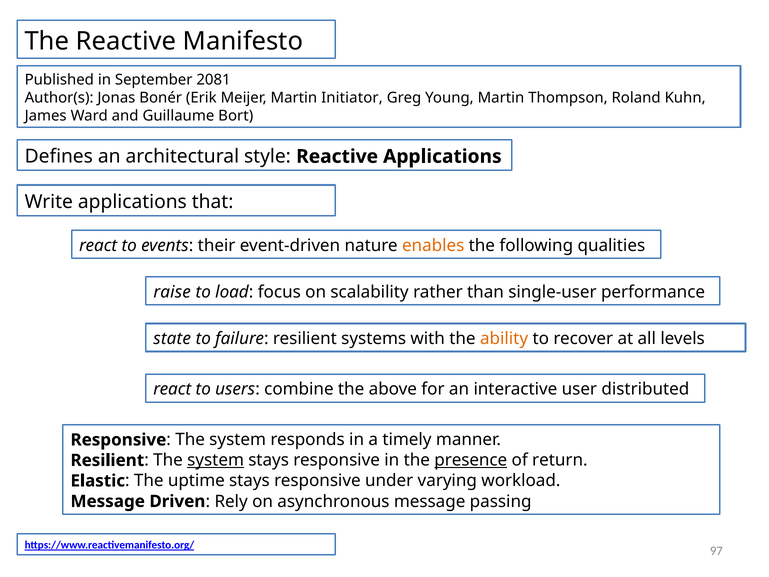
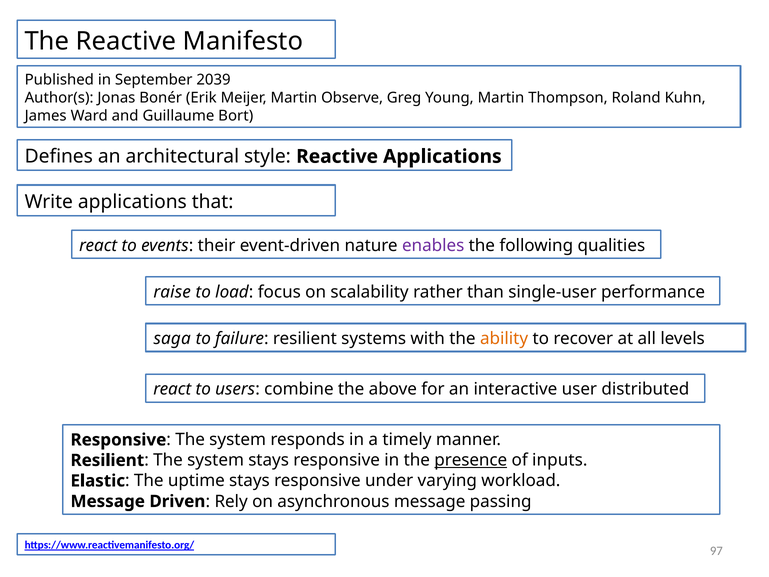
2081: 2081 -> 2039
Initiator: Initiator -> Observe
enables colour: orange -> purple
state: state -> saga
system at (216, 460) underline: present -> none
return: return -> inputs
